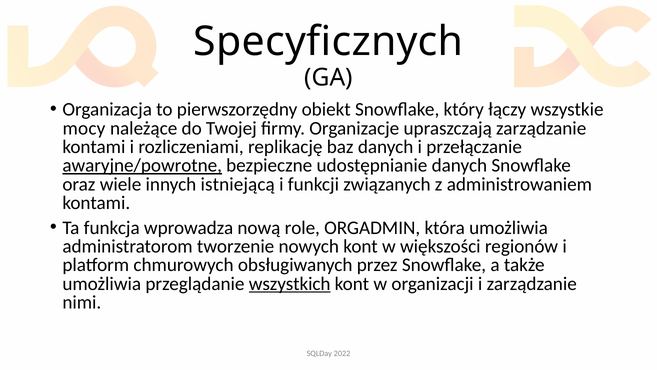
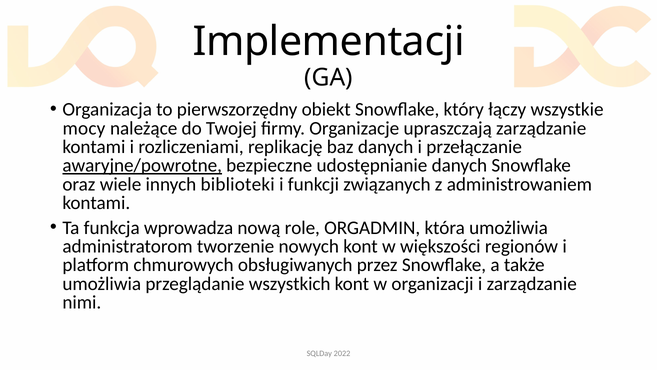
Specyficznych: Specyficznych -> Implementacji
istniejącą: istniejącą -> biblioteki
wszystkich underline: present -> none
